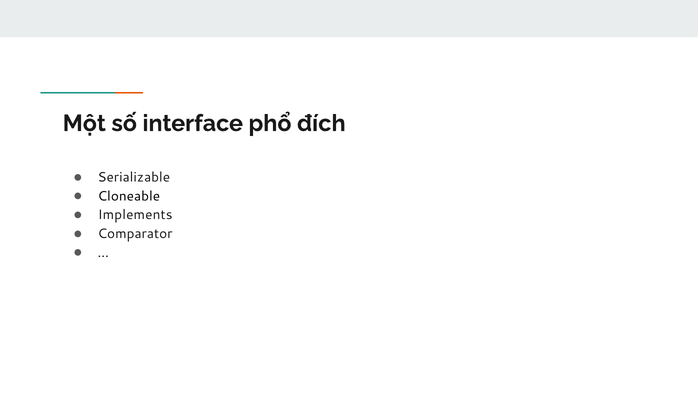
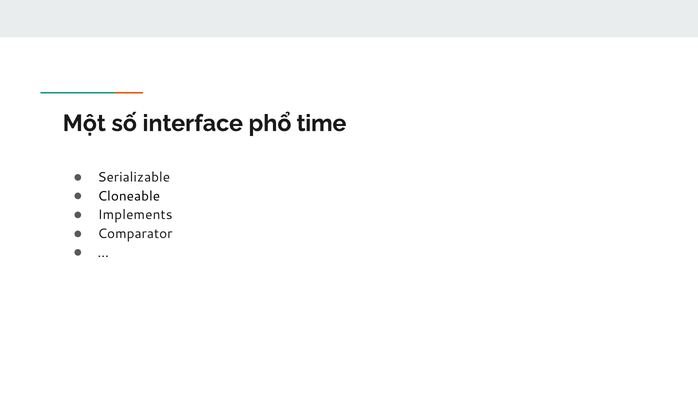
đích: đích -> time
